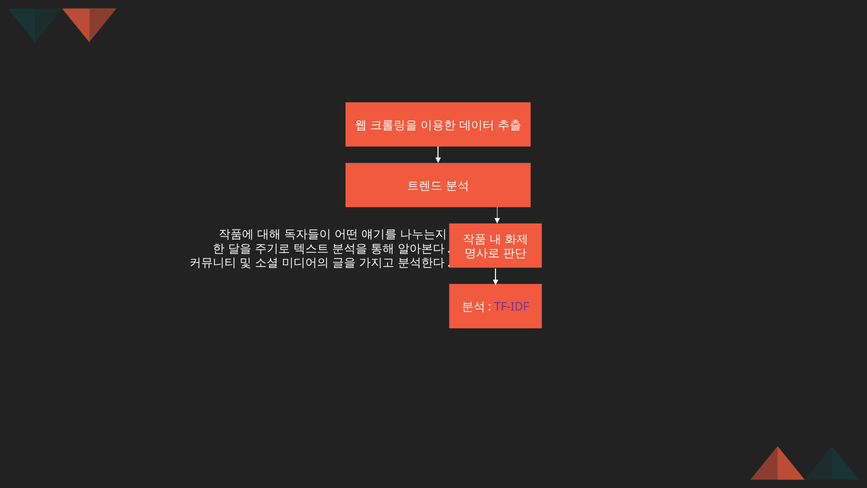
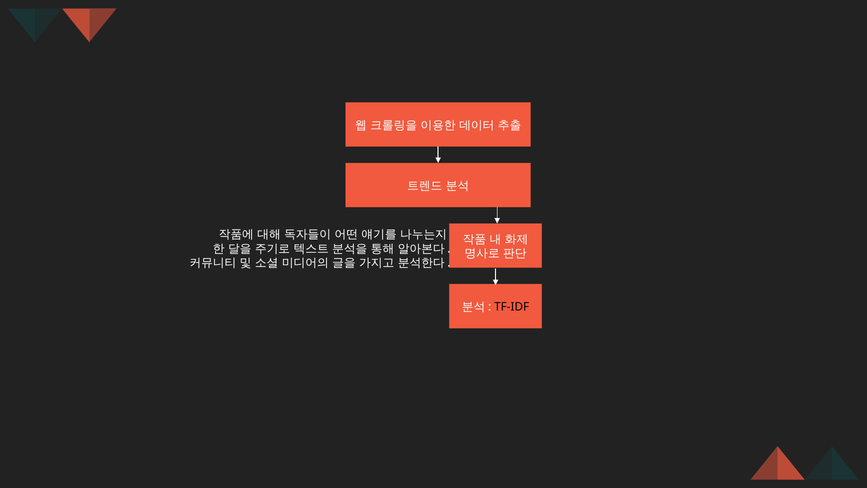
TF-IDF colour: purple -> black
